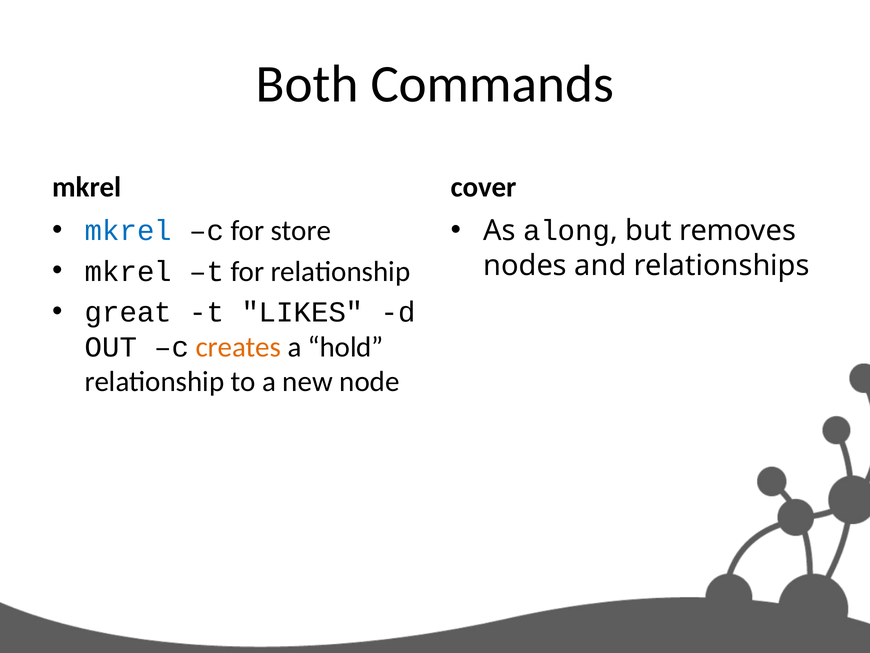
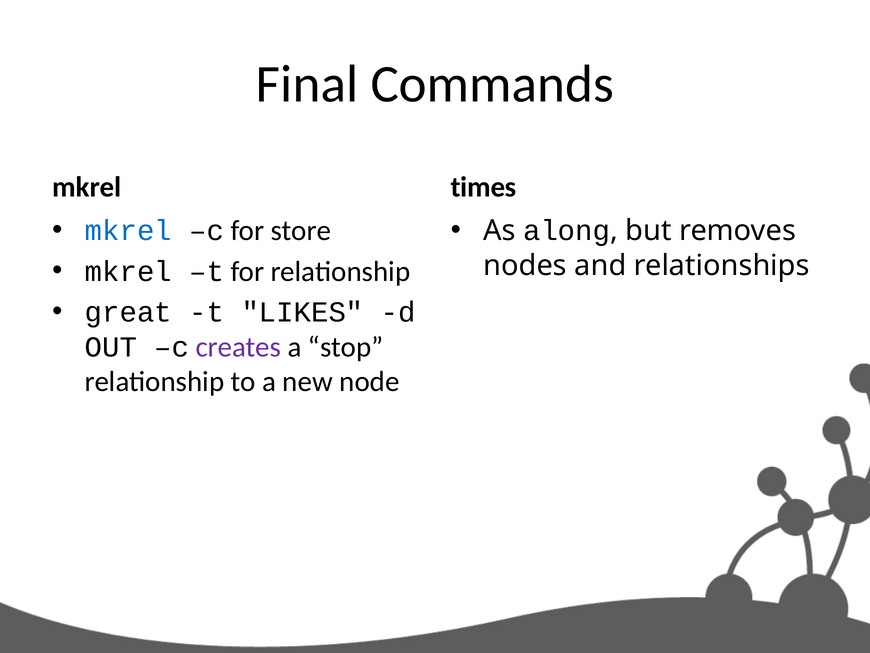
Both: Both -> Final
cover: cover -> times
creates colour: orange -> purple
hold: hold -> stop
